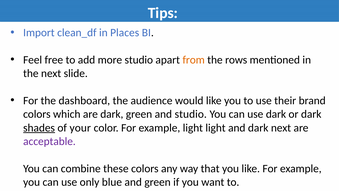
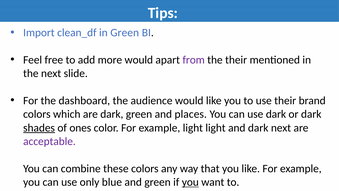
in Places: Places -> Green
more studio: studio -> would
from colour: orange -> purple
the rows: rows -> their
and studio: studio -> places
your: your -> ones
you at (190, 182) underline: none -> present
